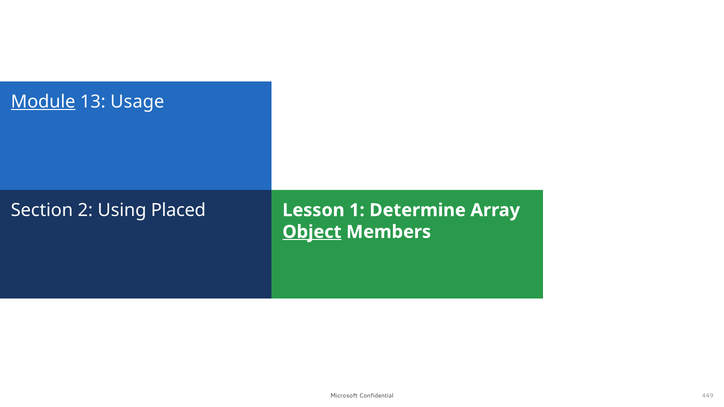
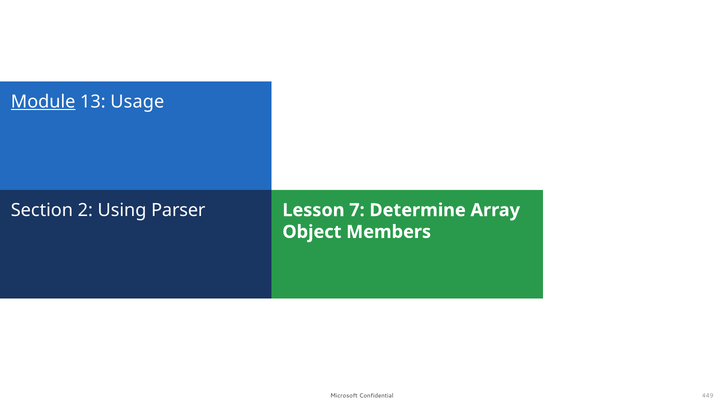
Placed: Placed -> Parser
1: 1 -> 7
Object underline: present -> none
